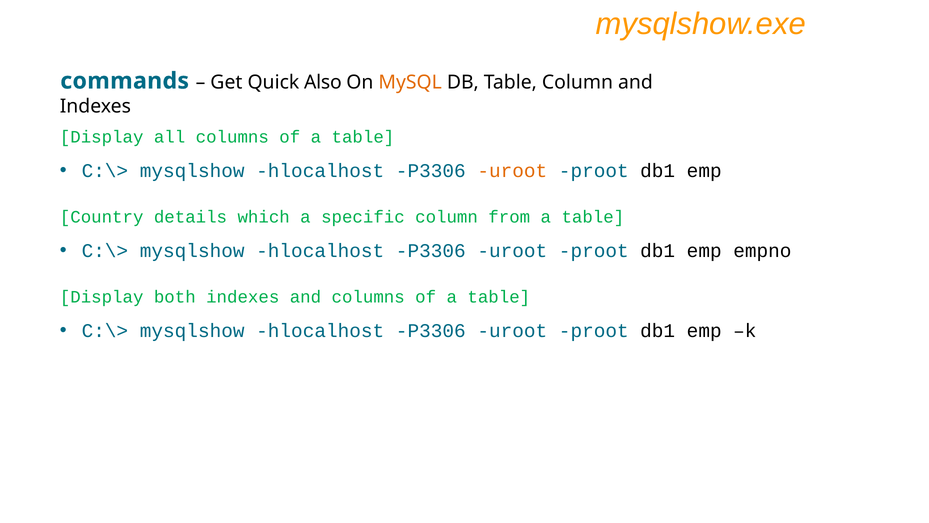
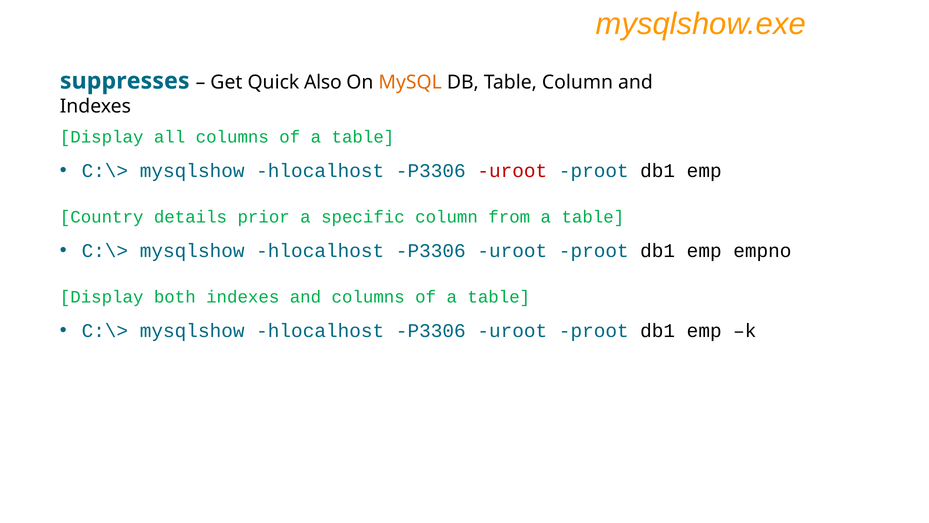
commands: commands -> suppresses
uroot at (512, 171) colour: orange -> red
which: which -> prior
